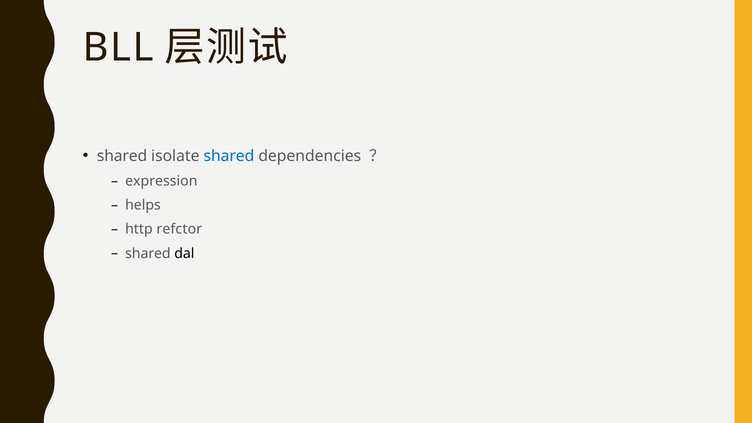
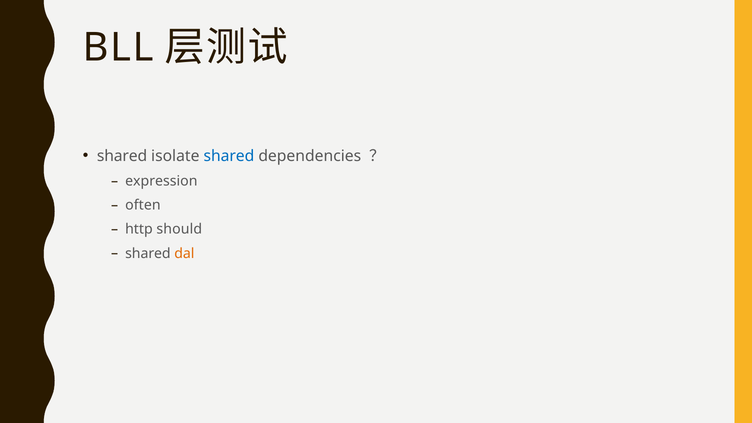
helps: helps -> often
refctor: refctor -> should
dal colour: black -> orange
